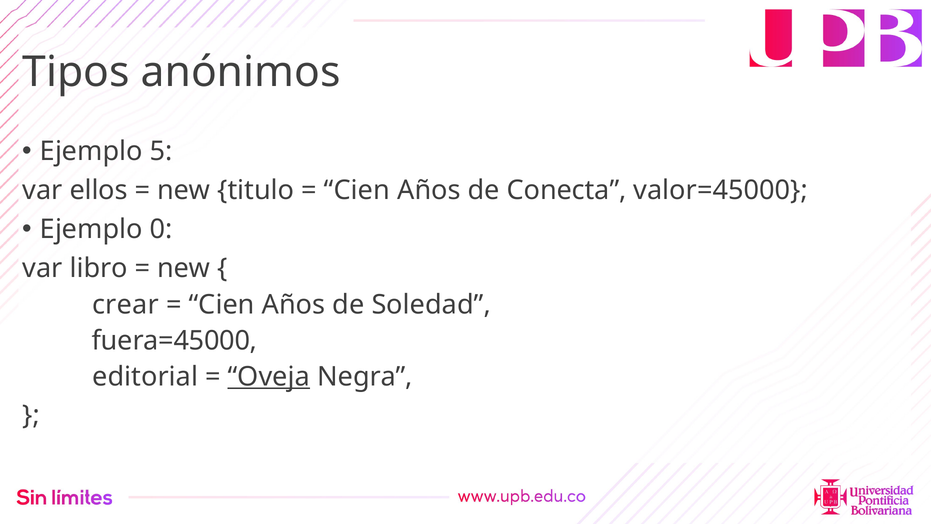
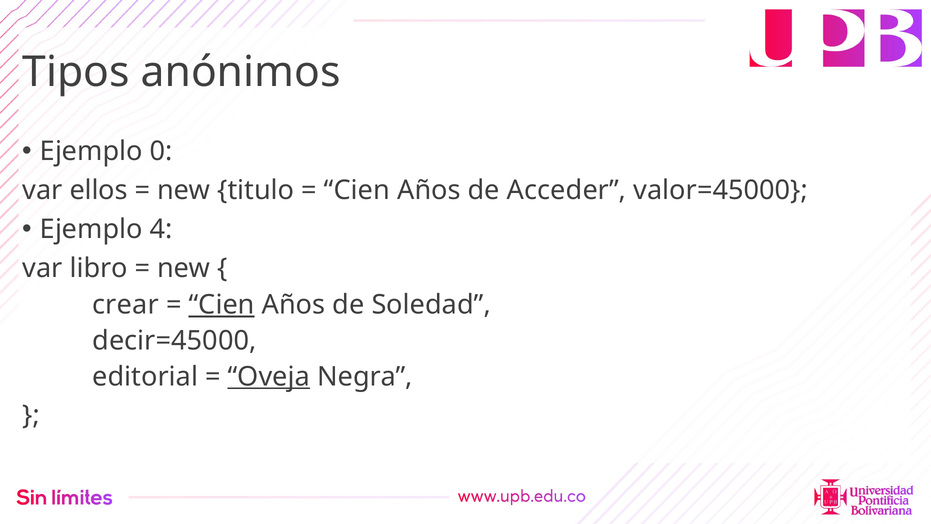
5: 5 -> 0
Conecta: Conecta -> Acceder
0: 0 -> 4
Cien at (222, 305) underline: none -> present
fuera=45000: fuera=45000 -> decir=45000
